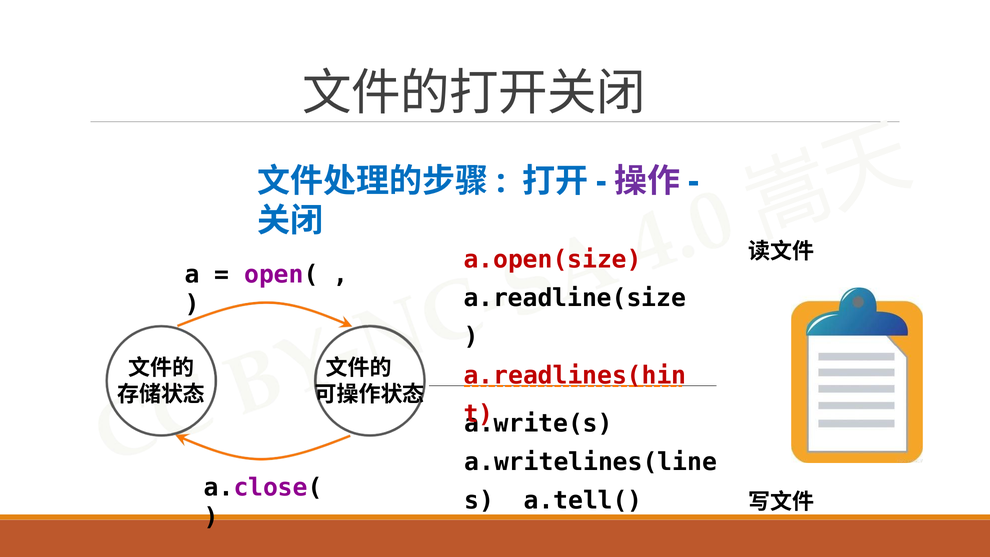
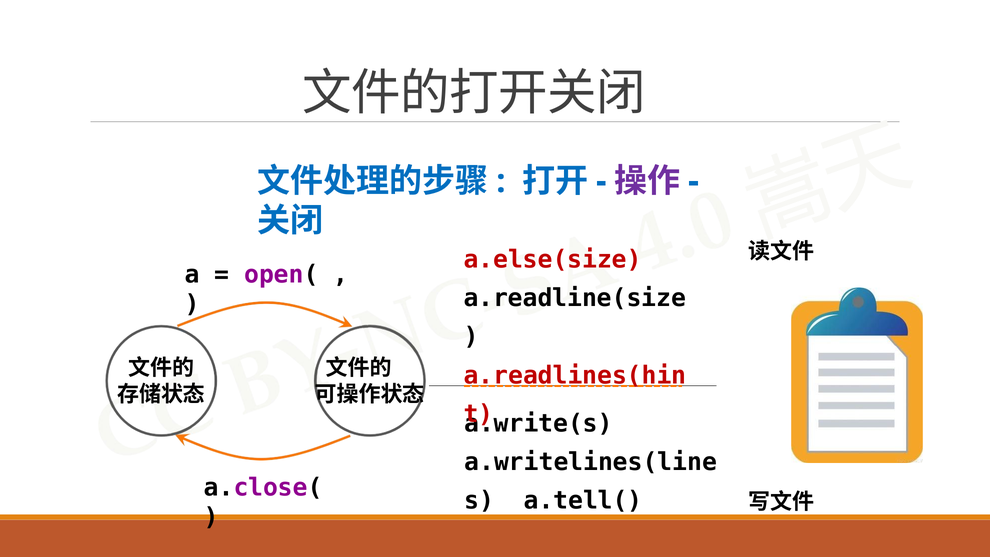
a.open(size: a.open(size -> a.else(size
